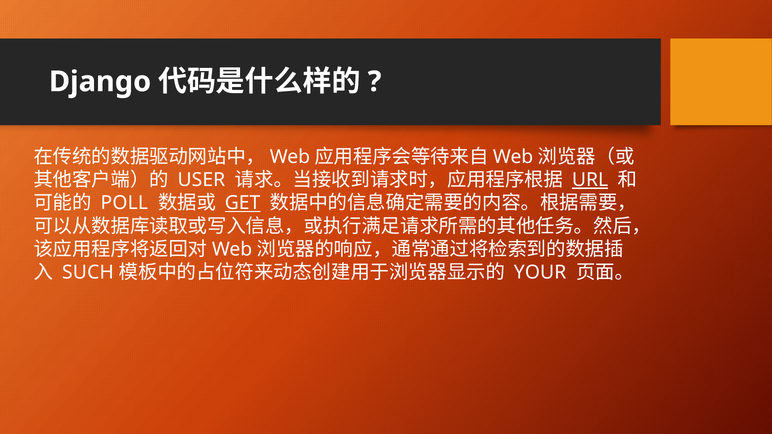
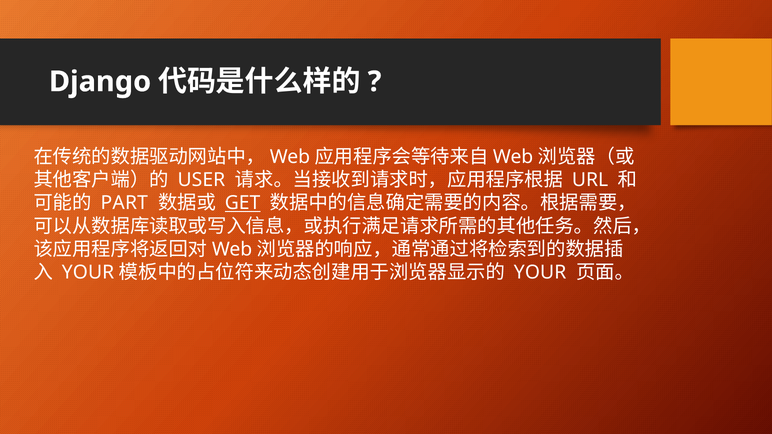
URL underline: present -> none
POLL: POLL -> PART
SUCH at (88, 273): SUCH -> YOUR
